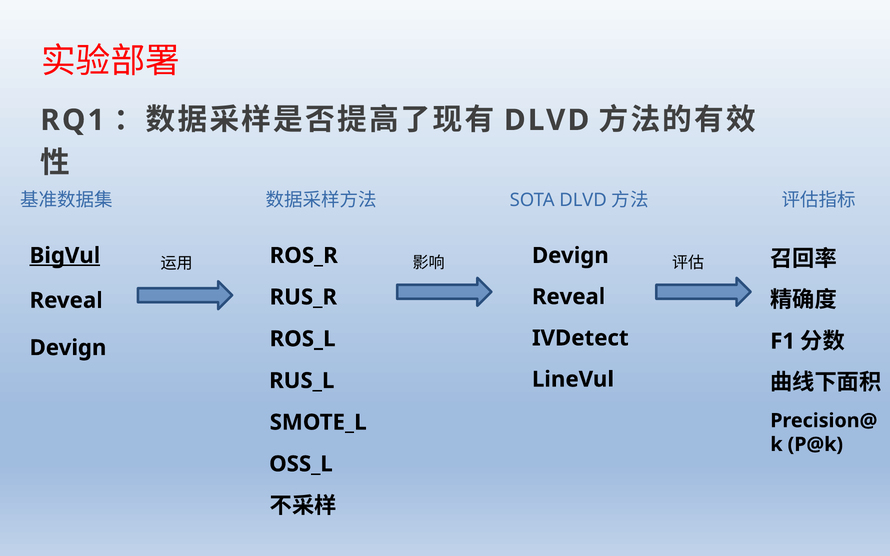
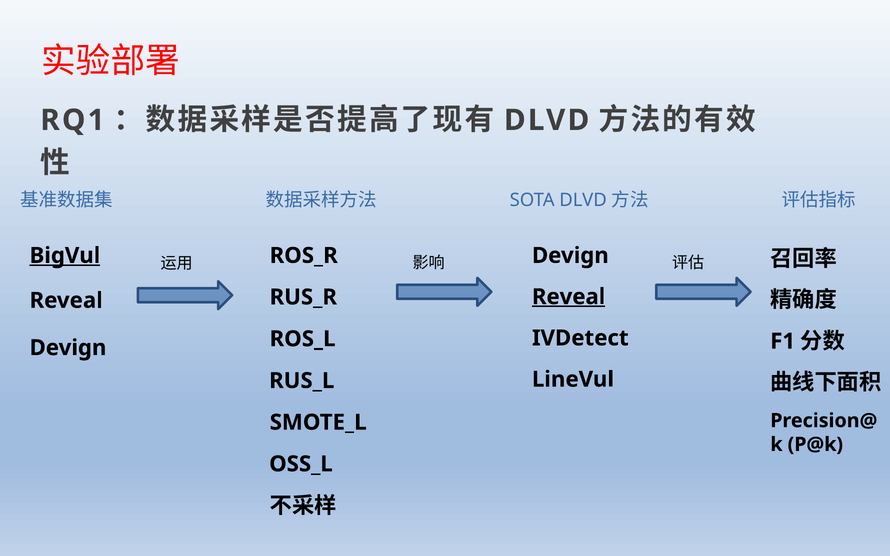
Reveal at (569, 297) underline: none -> present
